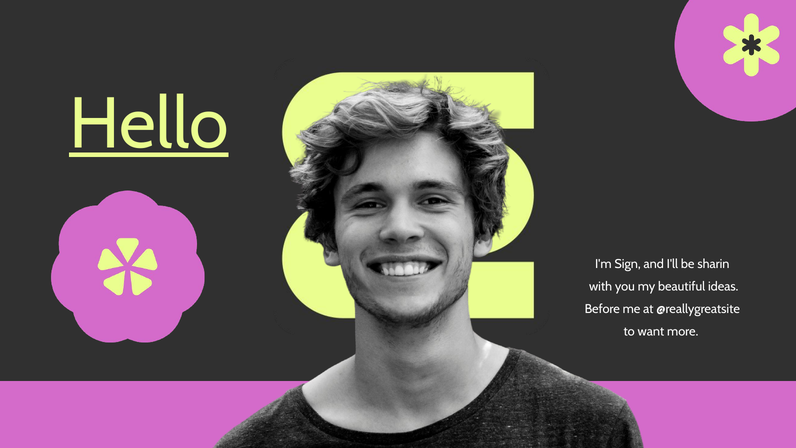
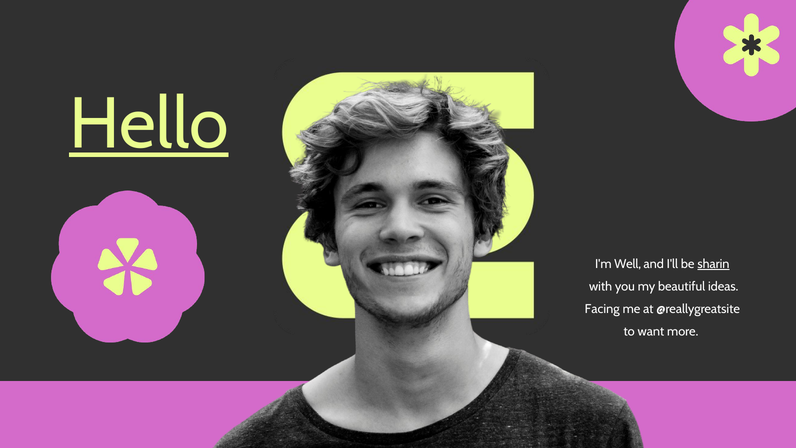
Sign: Sign -> Well
sharin underline: none -> present
Before: Before -> Facing
